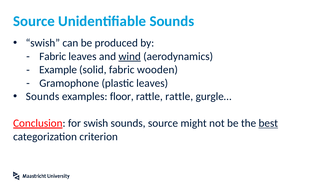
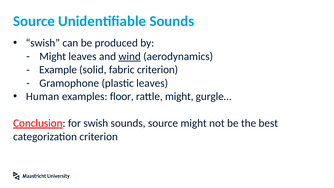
Fabric at (53, 56): Fabric -> Might
fabric wooden: wooden -> criterion
Sounds at (43, 96): Sounds -> Human
rattle rattle: rattle -> might
best underline: present -> none
